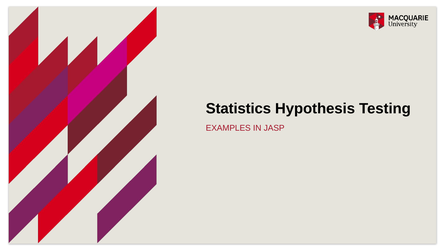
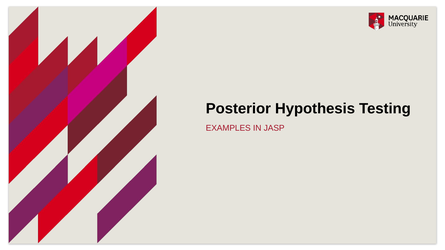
Statistics: Statistics -> Posterior
